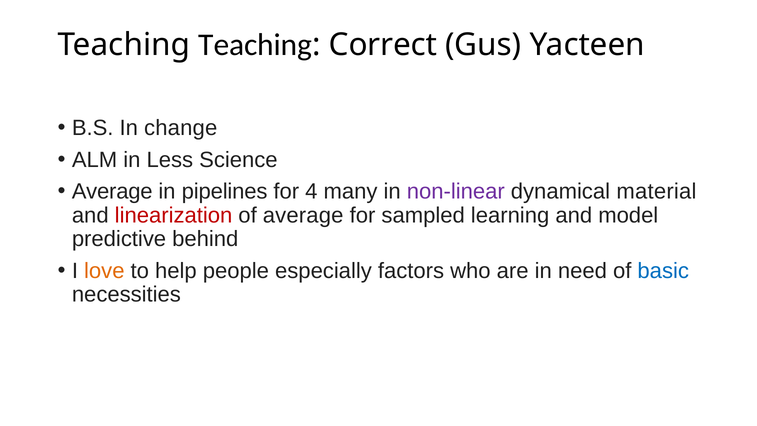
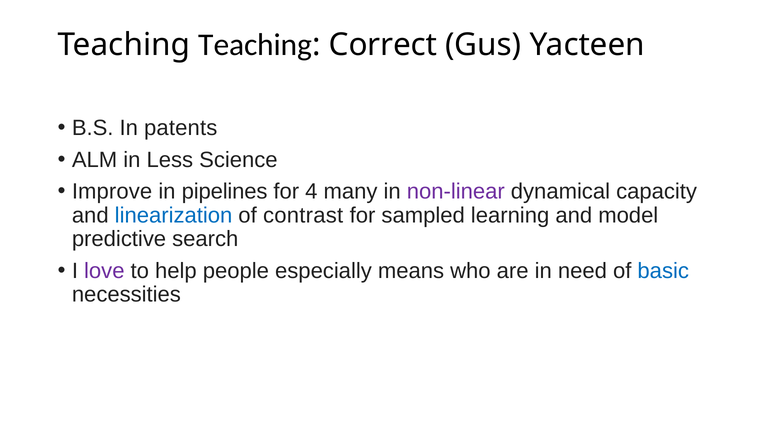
change: change -> patents
Average at (112, 191): Average -> Improve
material: material -> capacity
linearization colour: red -> blue
of average: average -> contrast
behind: behind -> search
love colour: orange -> purple
factors: factors -> means
